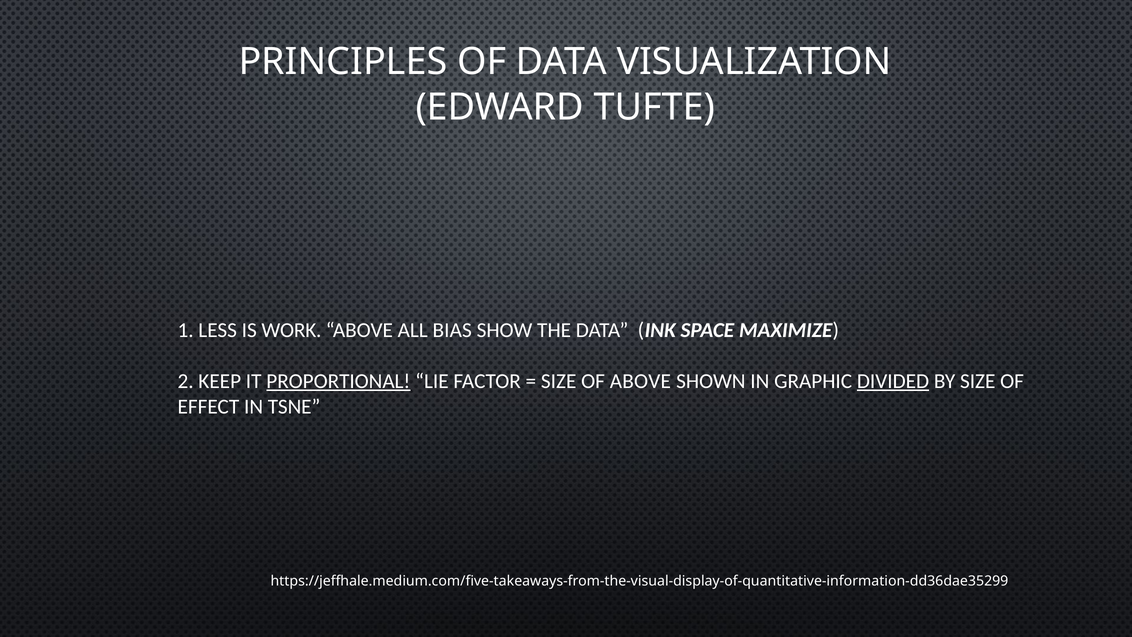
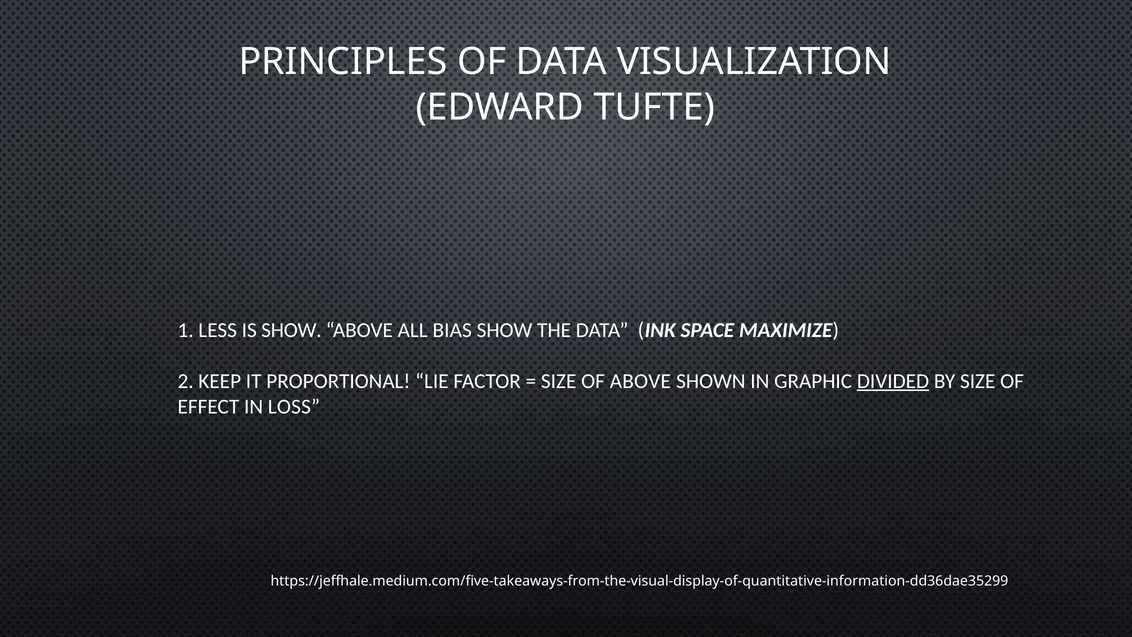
IS WORK: WORK -> SHOW
PROPORTIONAL underline: present -> none
TSNE: TSNE -> LOSS
